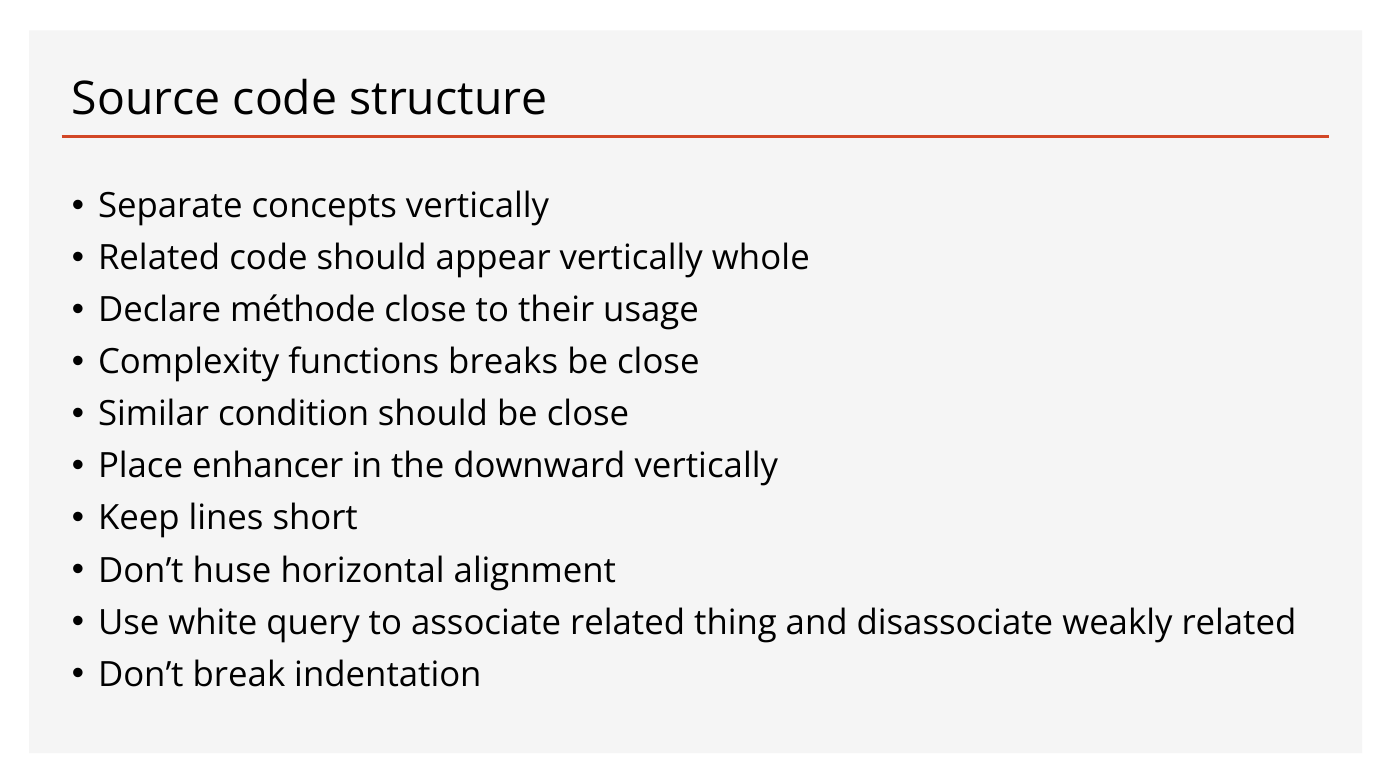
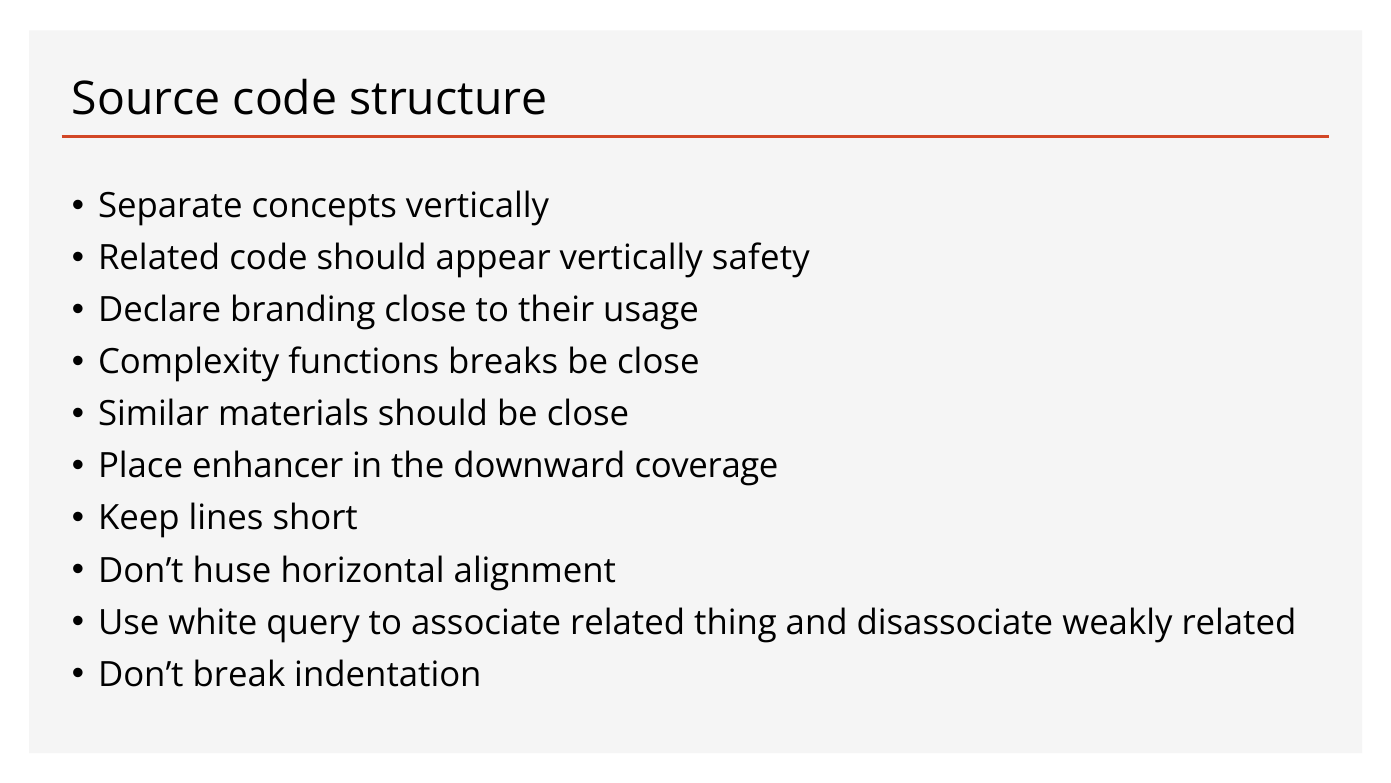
whole: whole -> safety
méthode: méthode -> branding
condition: condition -> materials
downward vertically: vertically -> coverage
